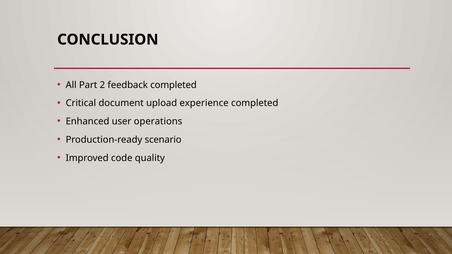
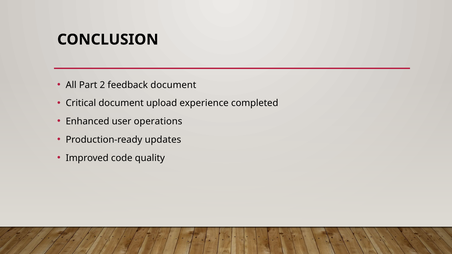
feedback completed: completed -> document
scenario: scenario -> updates
